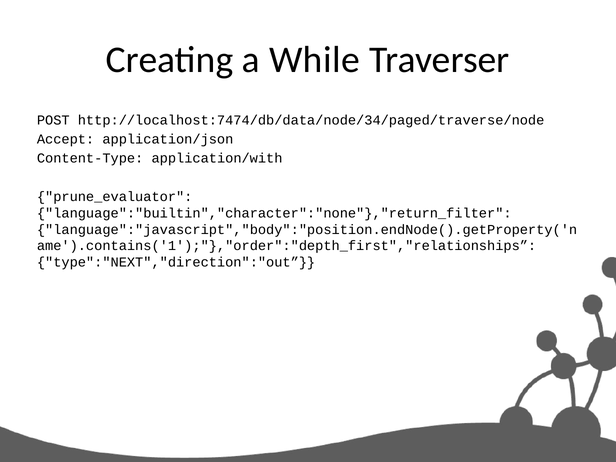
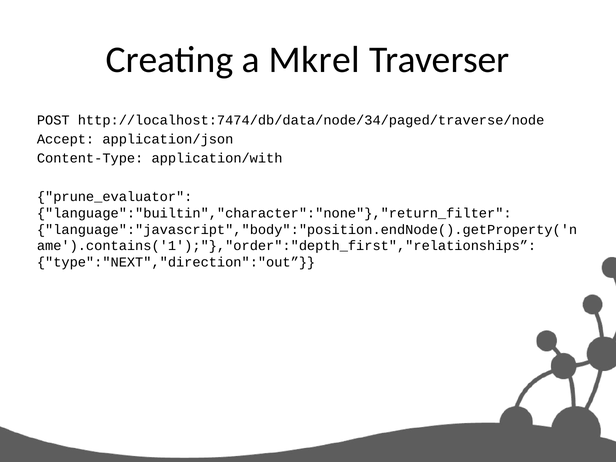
While: While -> Mkrel
